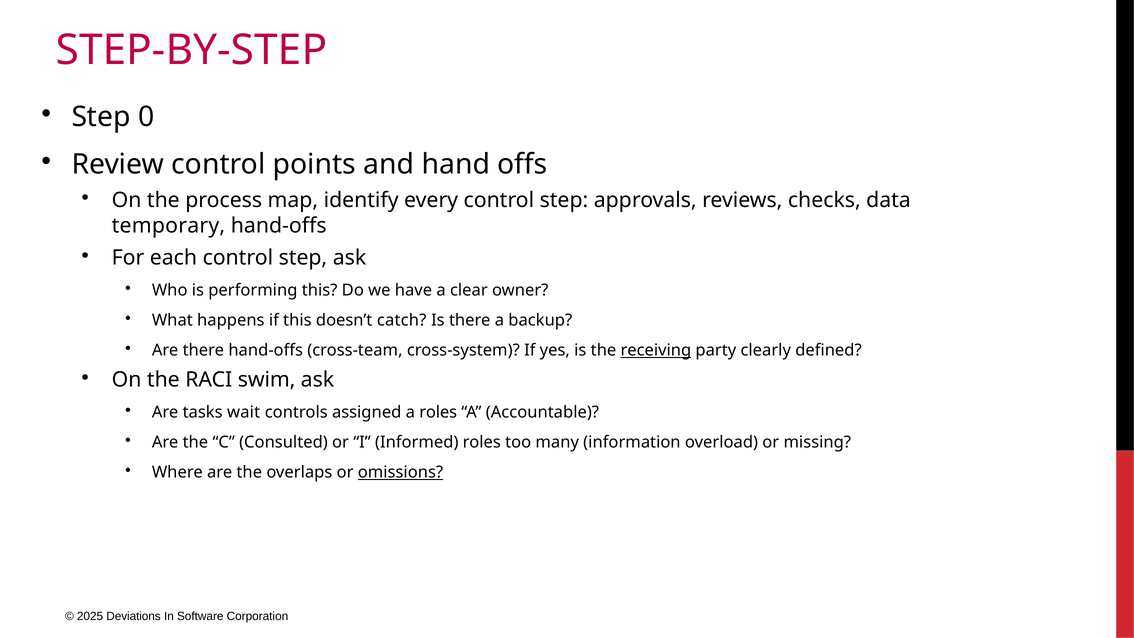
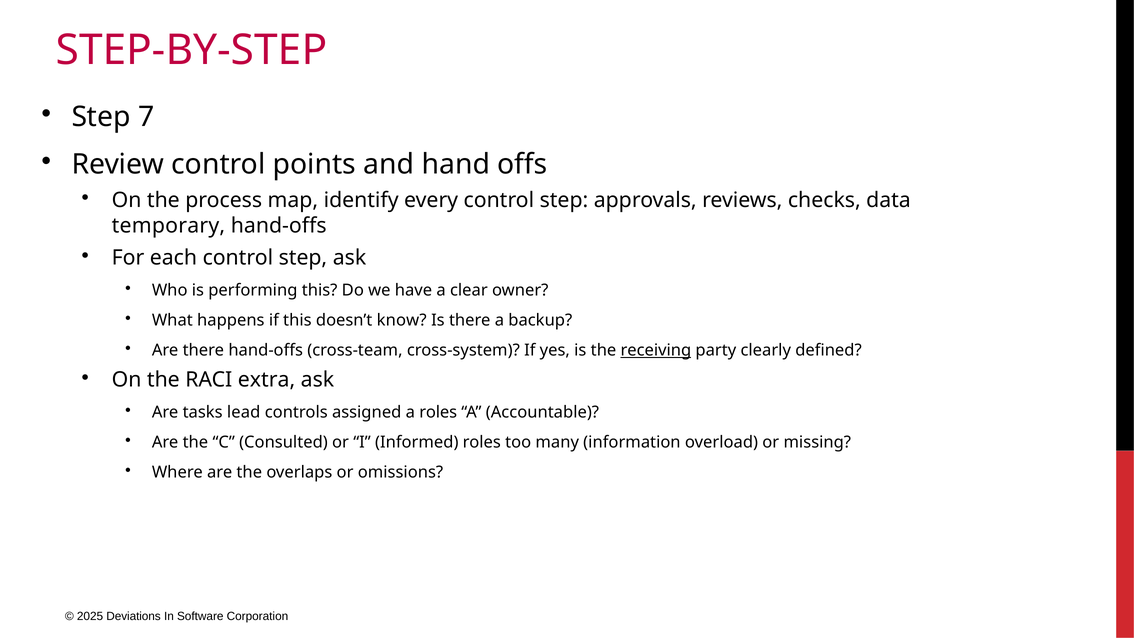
0: 0 -> 7
catch: catch -> know
swim: swim -> extra
wait: wait -> lead
omissions underline: present -> none
